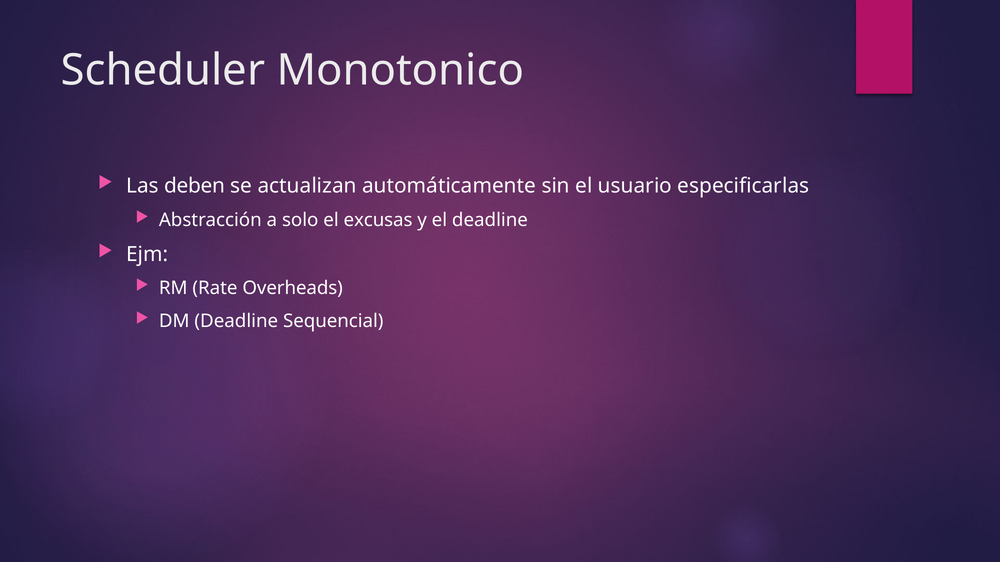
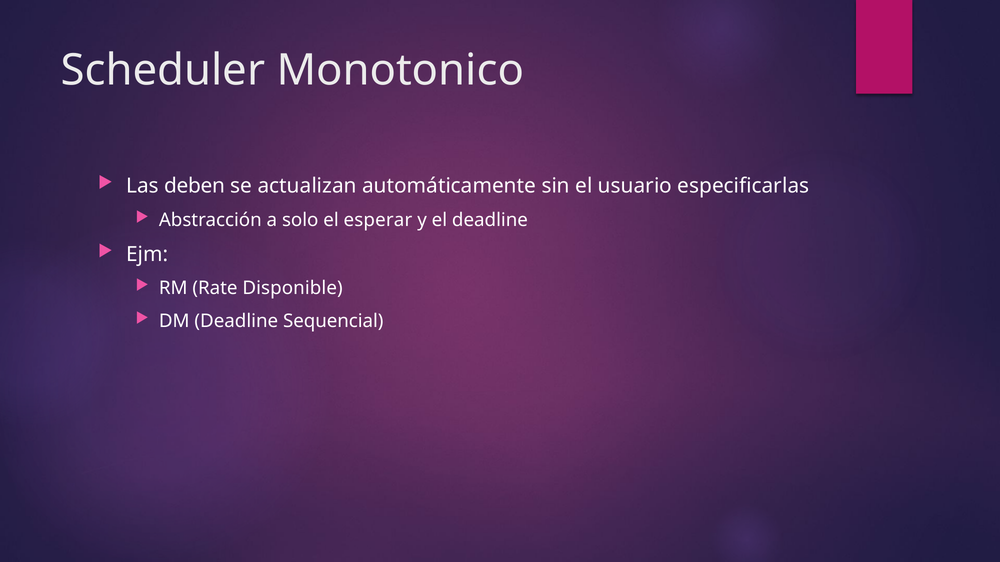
excusas: excusas -> esperar
Overheads: Overheads -> Disponible
